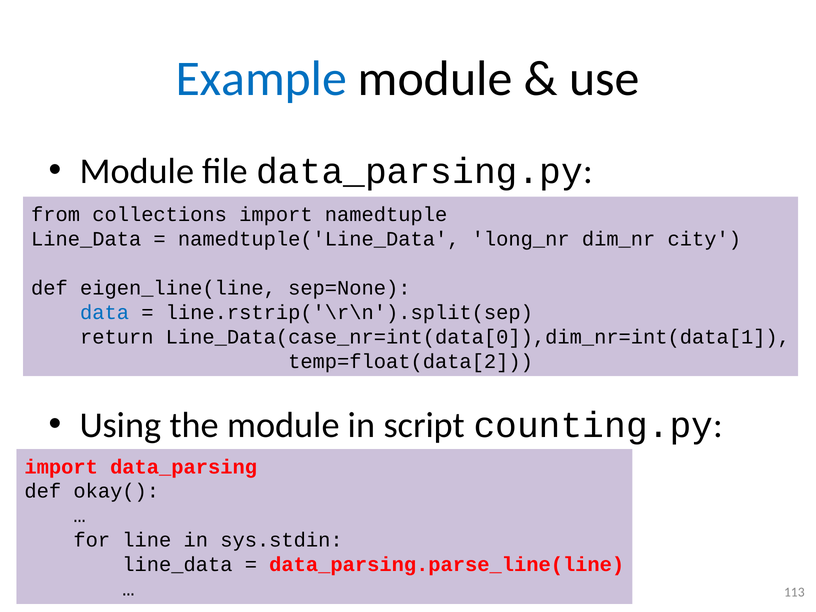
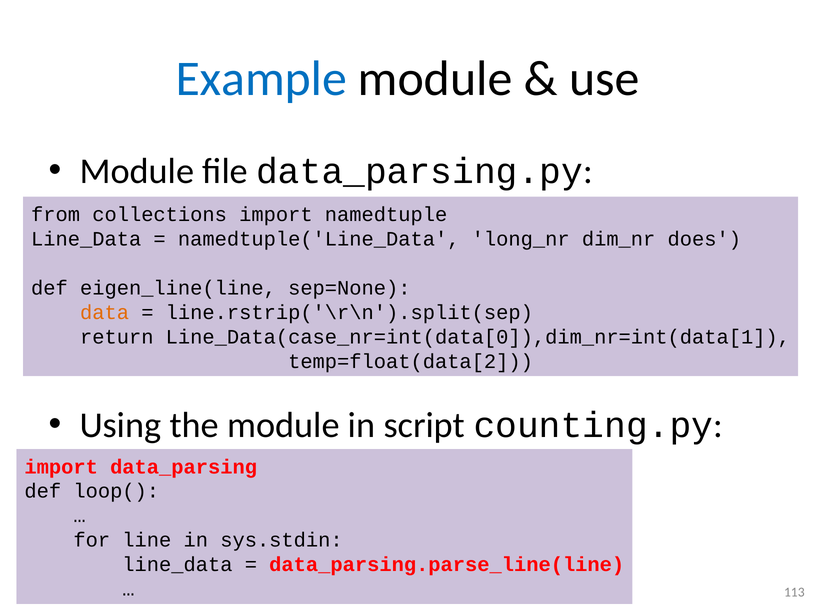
city: city -> does
data colour: blue -> orange
okay(: okay( -> loop(
